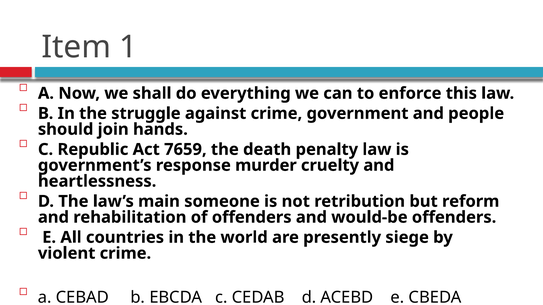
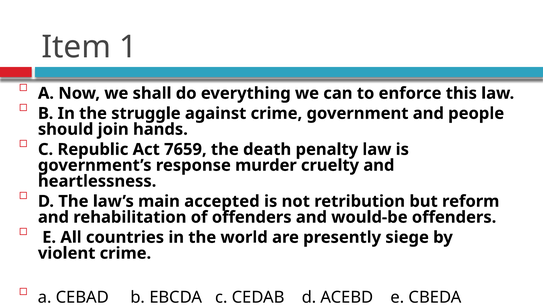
someone: someone -> accepted
